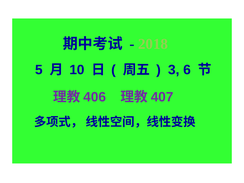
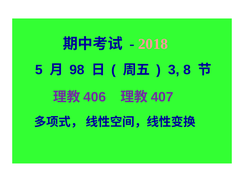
2018 colour: light green -> pink
10: 10 -> 98
6: 6 -> 8
